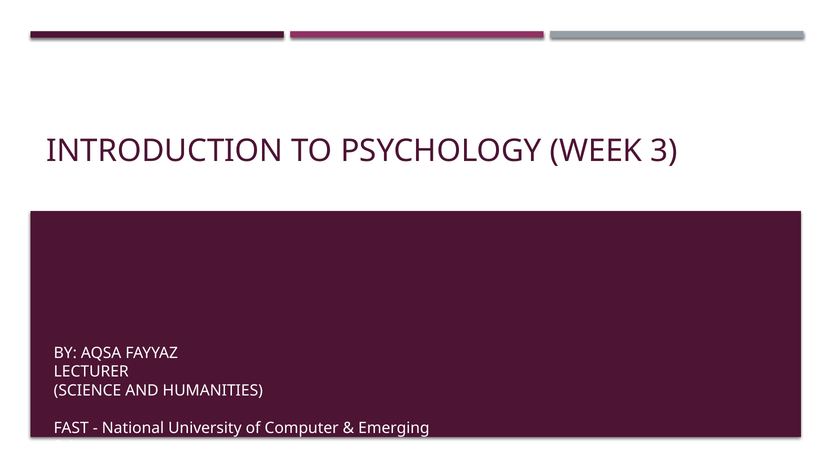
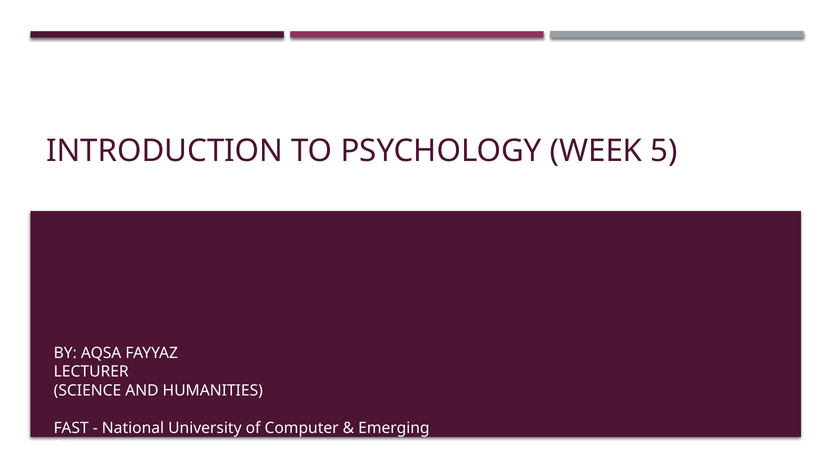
3: 3 -> 5
